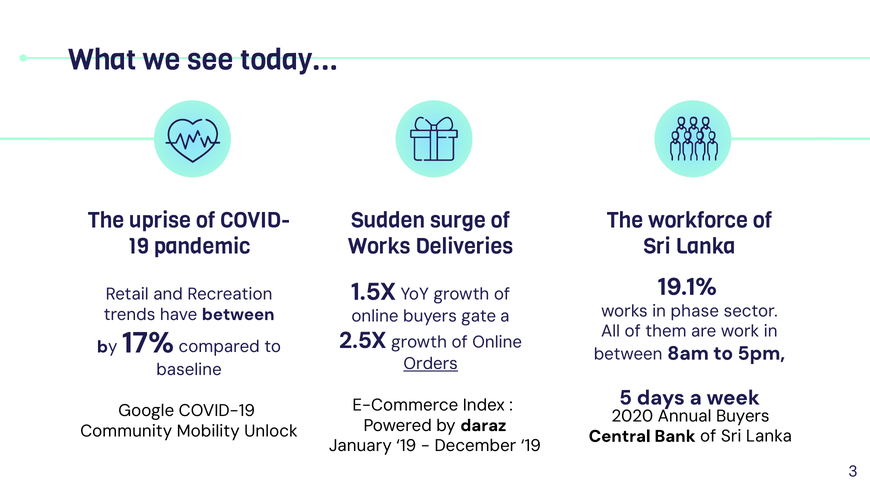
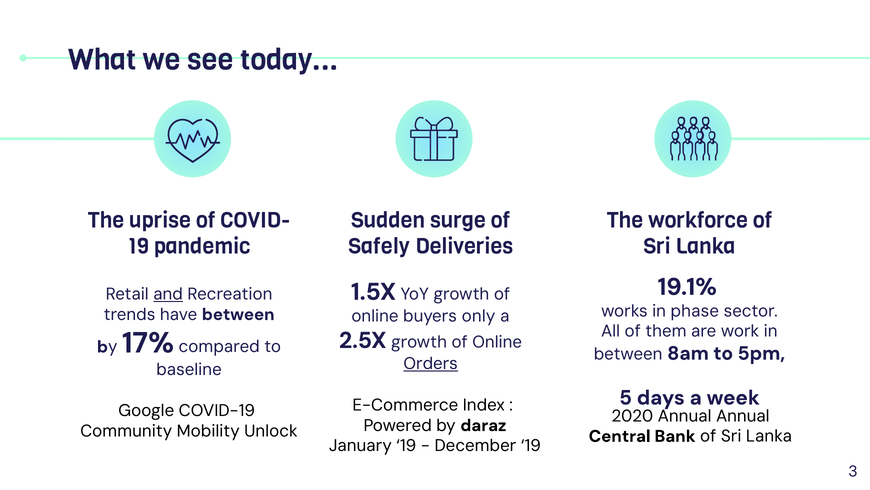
Works at (379, 246): Works -> Safely
and underline: none -> present
gate: gate -> only
Annual Buyers: Buyers -> Annual
